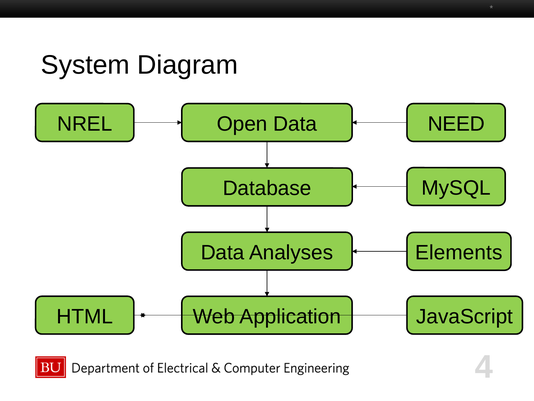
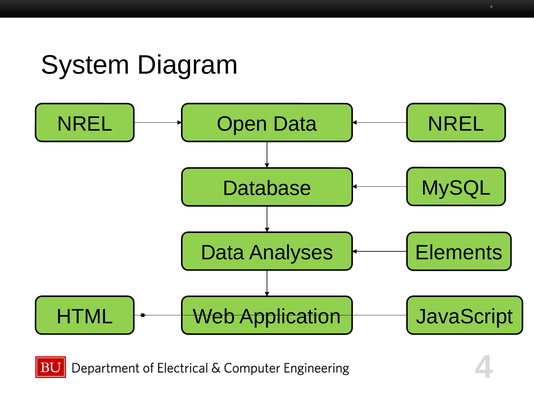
NEED at (456, 124): NEED -> NREL
